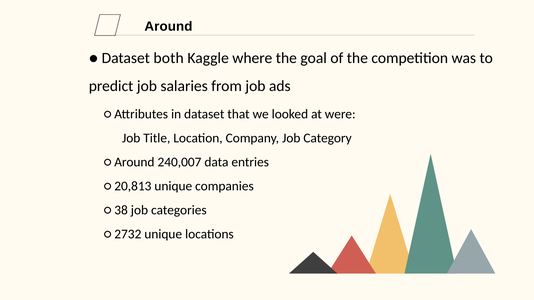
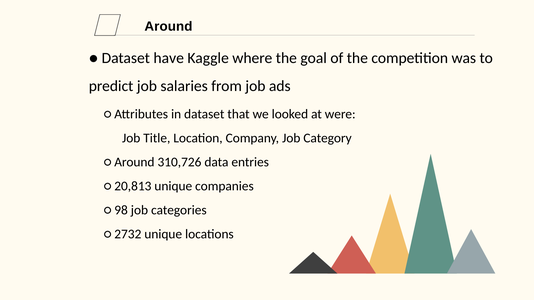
both: both -> have
240,007: 240,007 -> 310,726
38: 38 -> 98
